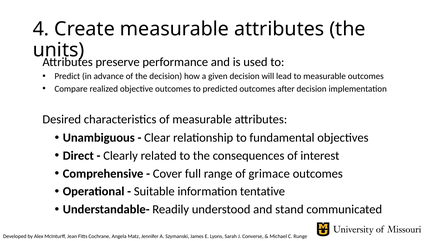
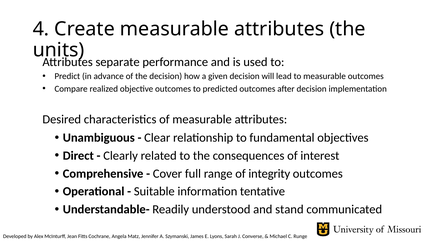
preserve: preserve -> separate
grimace: grimace -> integrity
